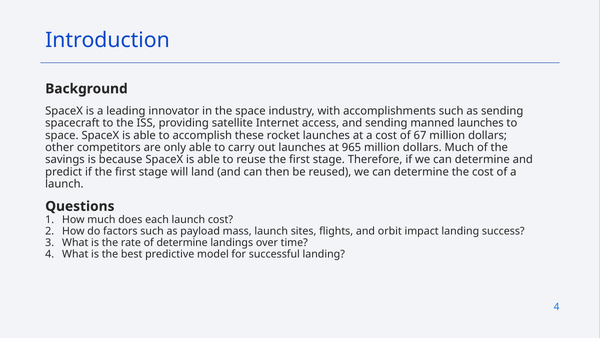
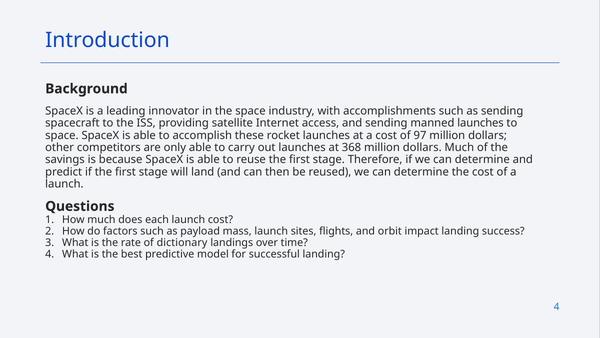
67: 67 -> 97
965: 965 -> 368
of determine: determine -> dictionary
